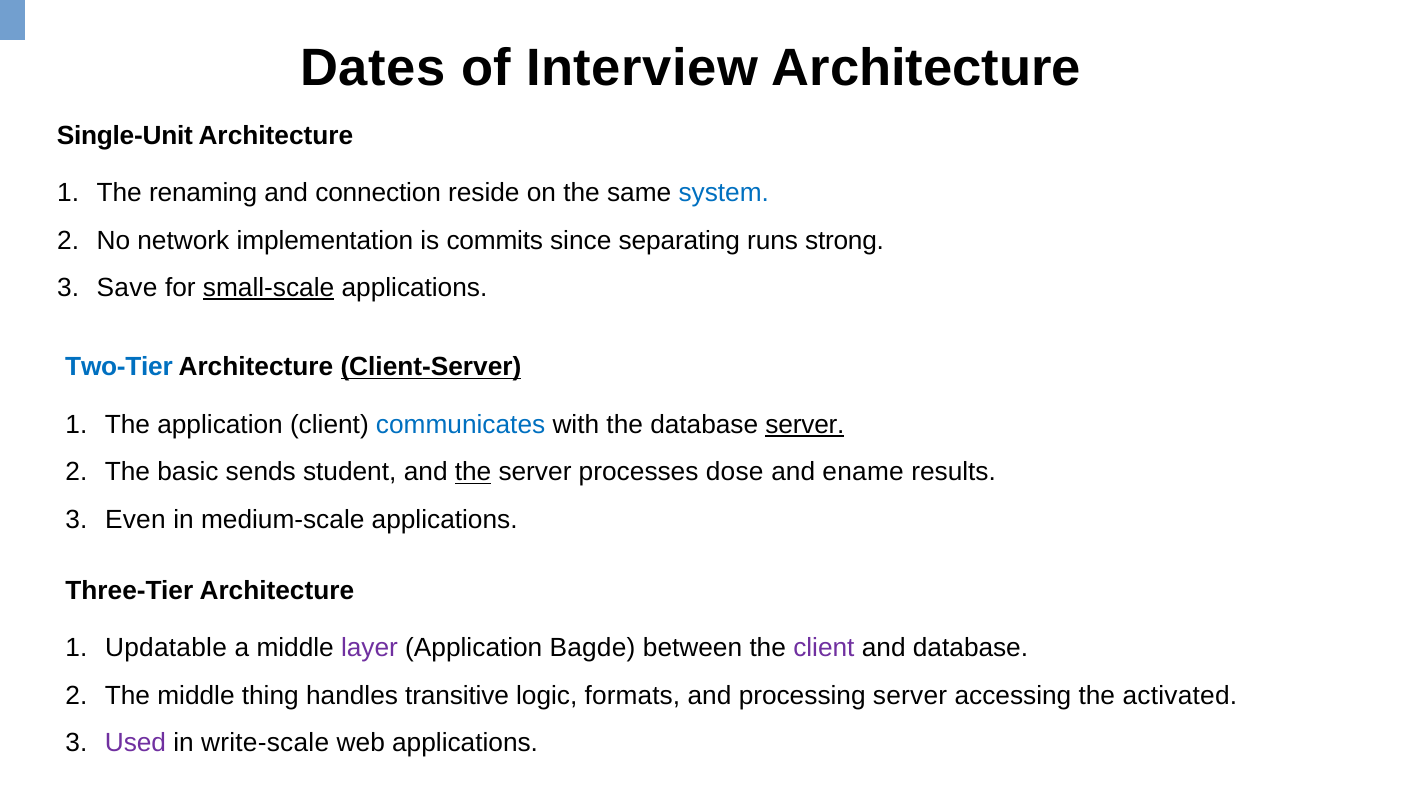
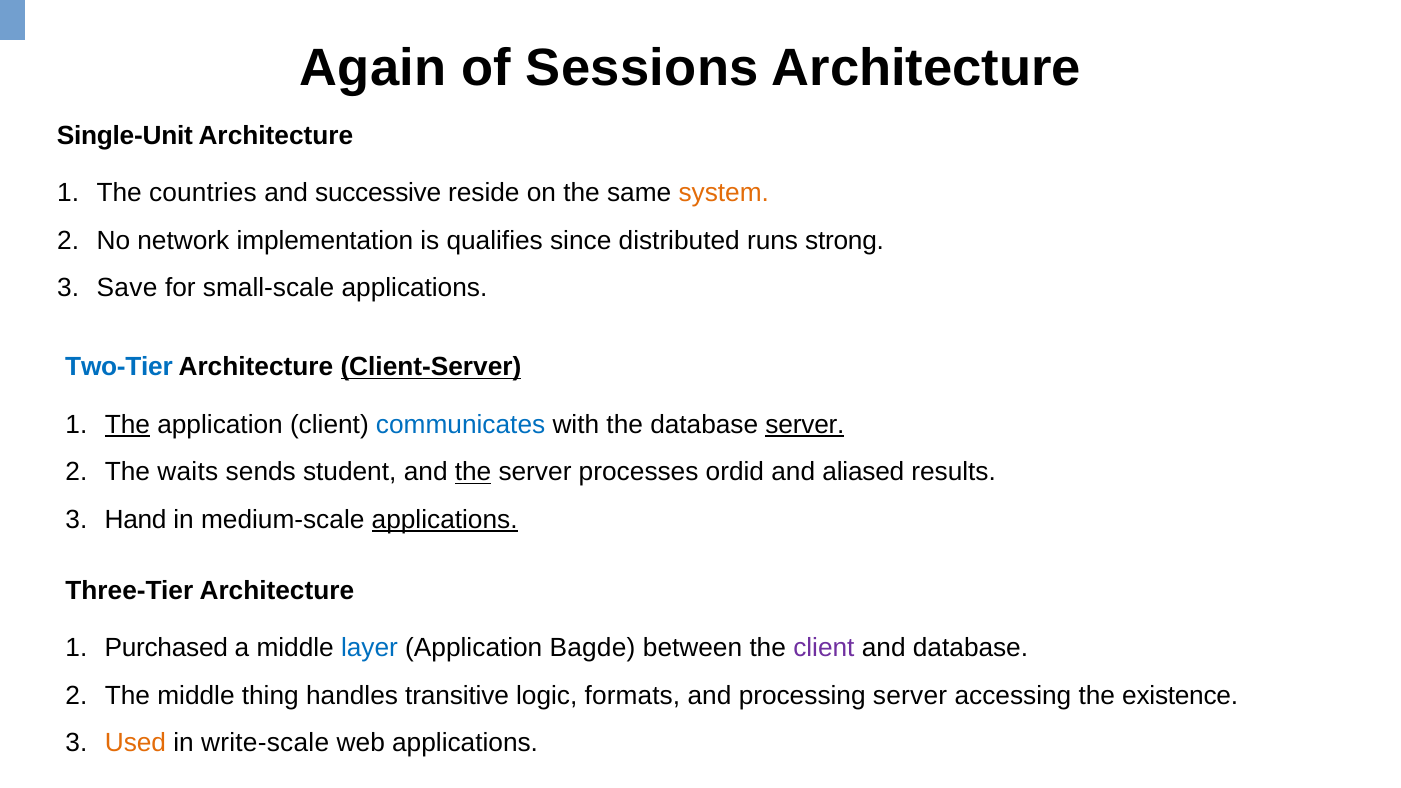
Dates: Dates -> Again
Interview: Interview -> Sessions
renaming: renaming -> countries
connection: connection -> successive
system colour: blue -> orange
commits: commits -> qualifies
separating: separating -> distributed
small-scale underline: present -> none
The at (127, 425) underline: none -> present
basic: basic -> waits
dose: dose -> ordid
ename: ename -> aliased
Even: Even -> Hand
applications at (445, 520) underline: none -> present
Updatable: Updatable -> Purchased
layer colour: purple -> blue
activated: activated -> existence
Used colour: purple -> orange
